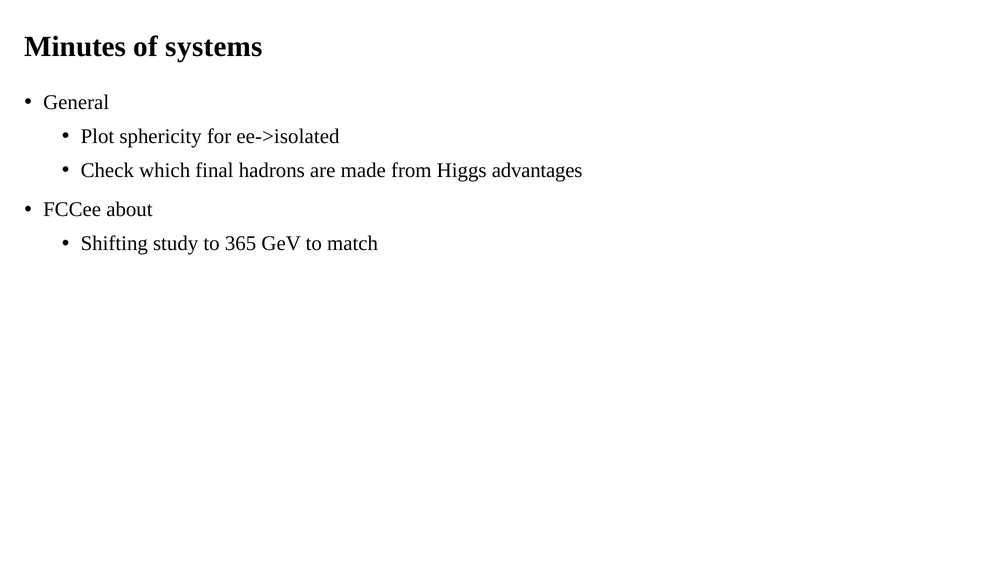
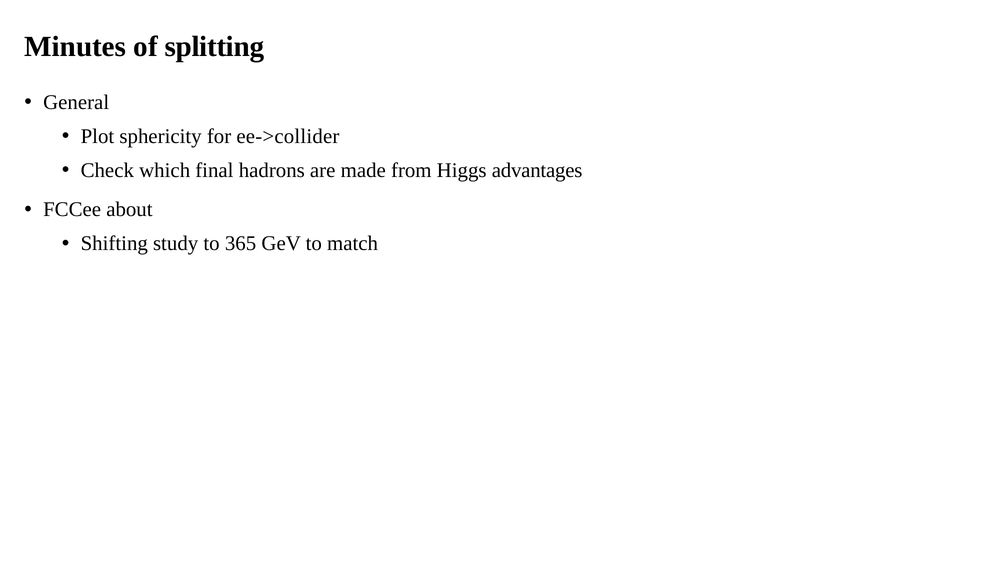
systems: systems -> splitting
ee->isolated: ee->isolated -> ee->collider
